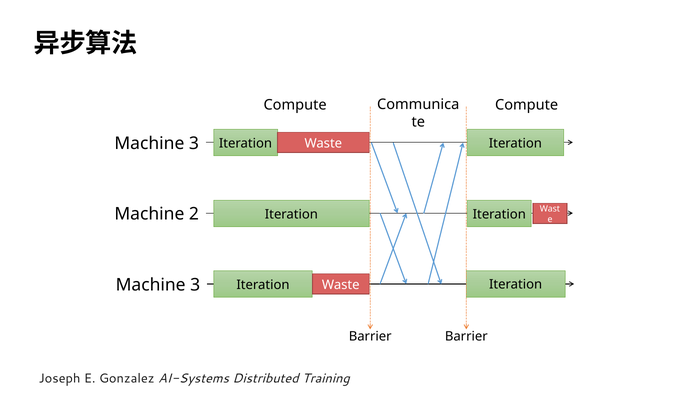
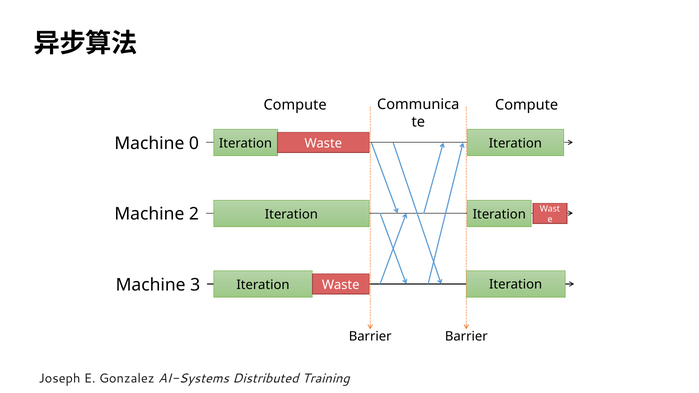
3 at (194, 143): 3 -> 0
